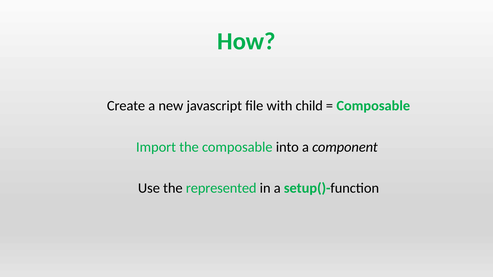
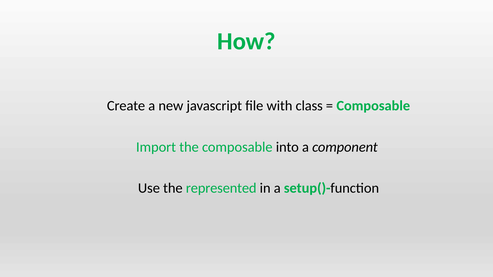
child: child -> class
